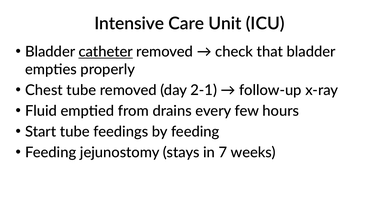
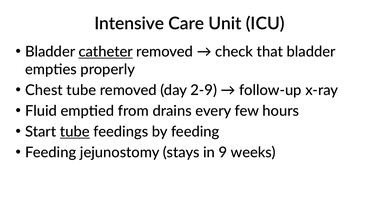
2-1: 2-1 -> 2-9
tube at (75, 132) underline: none -> present
7: 7 -> 9
